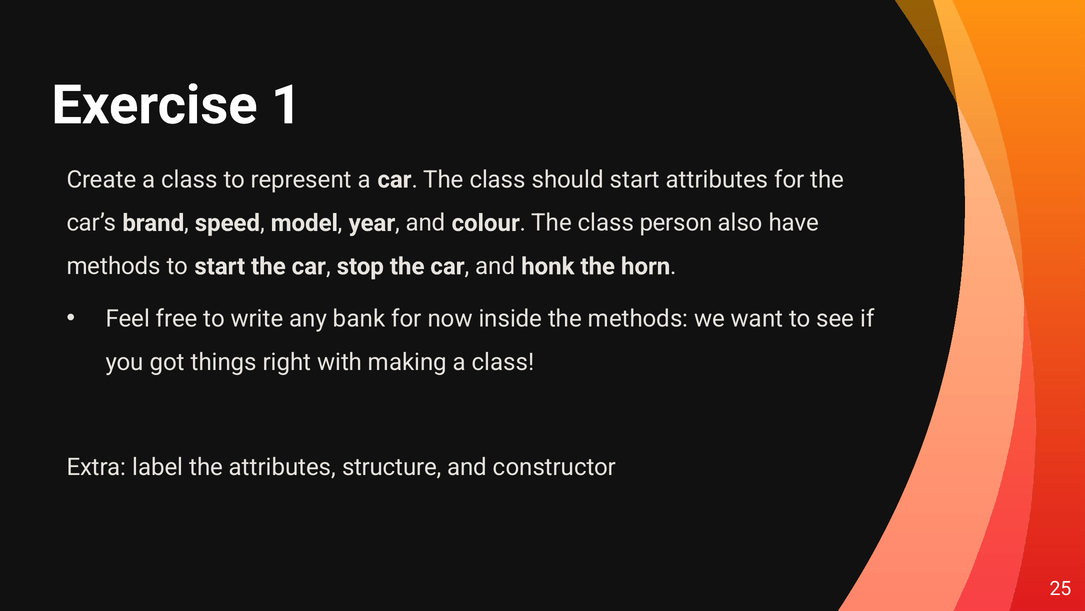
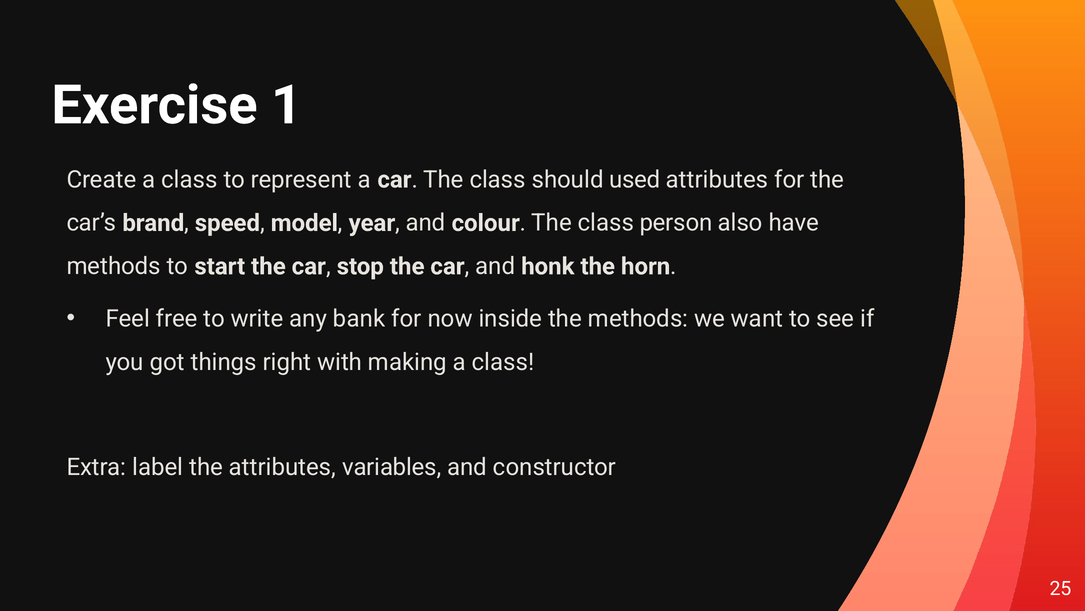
should start: start -> used
structure: structure -> variables
